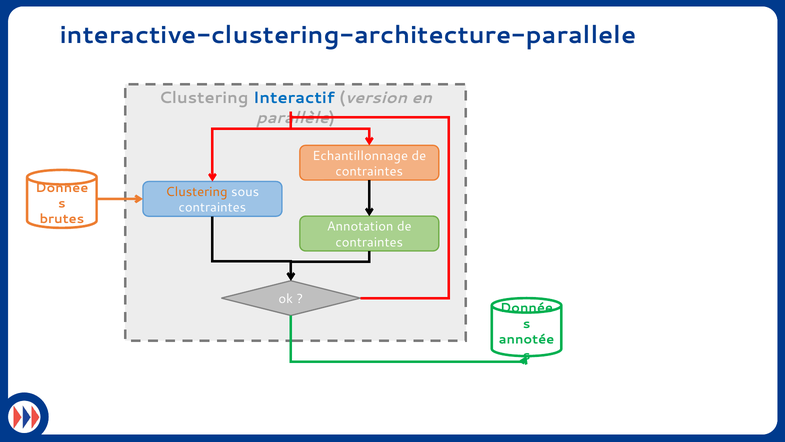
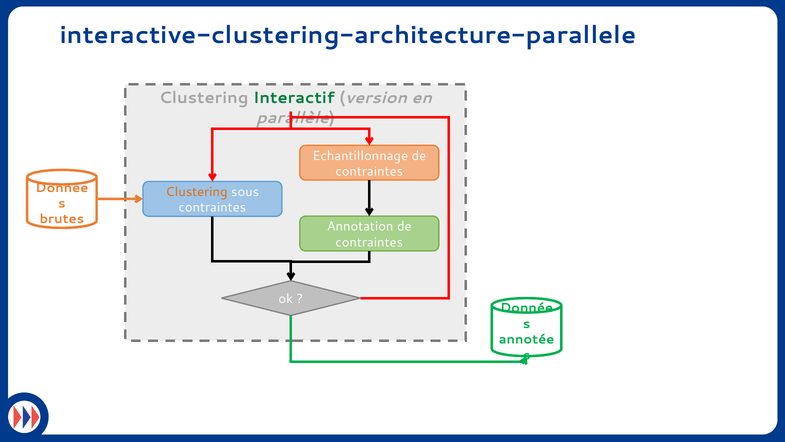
Interactif colour: blue -> green
